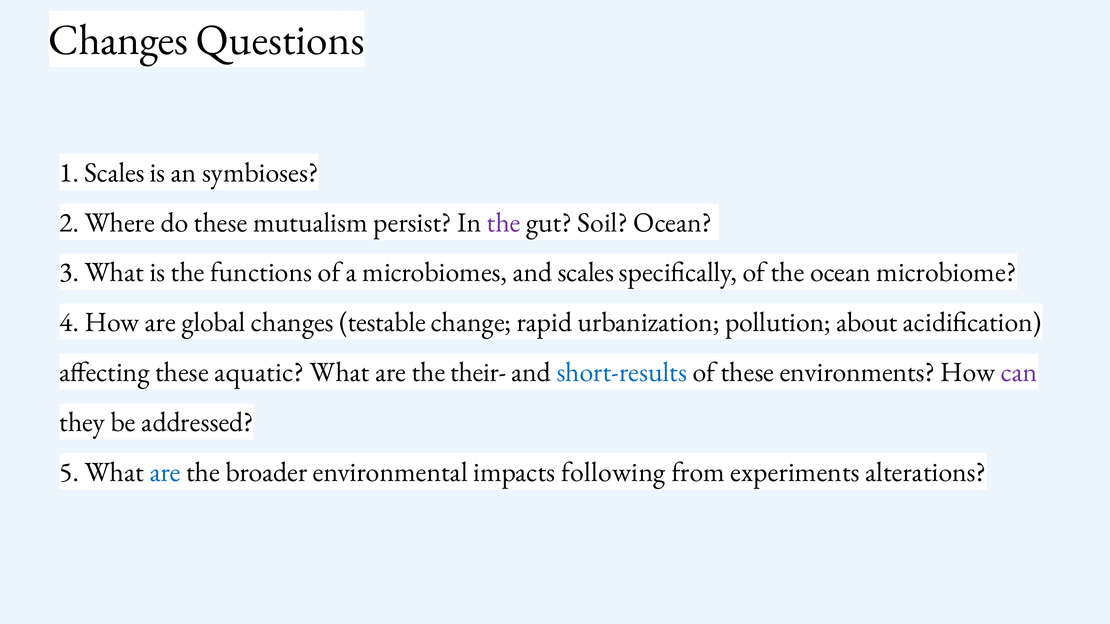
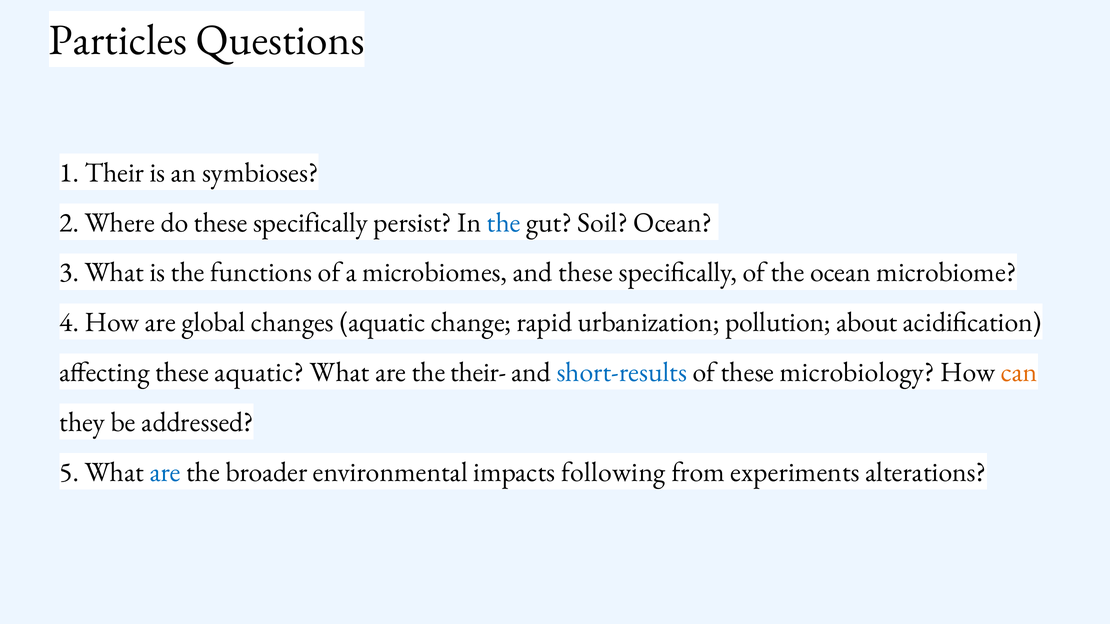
Changes at (118, 40): Changes -> Particles
1 Scales: Scales -> Their
do these mutualism: mutualism -> specifically
the at (504, 223) colour: purple -> blue
and scales: scales -> these
changes testable: testable -> aquatic
environments: environments -> microbiology
can colour: purple -> orange
